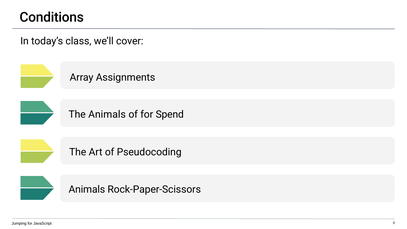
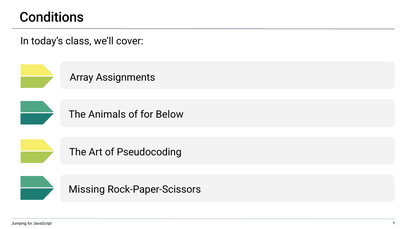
Spend: Spend -> Below
Animals at (87, 190): Animals -> Missing
